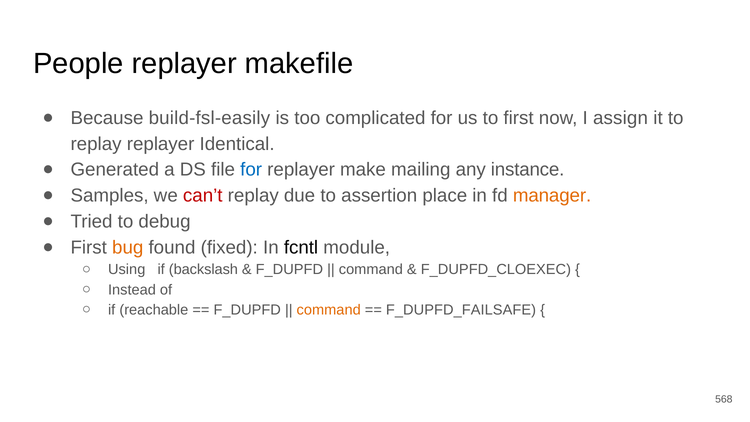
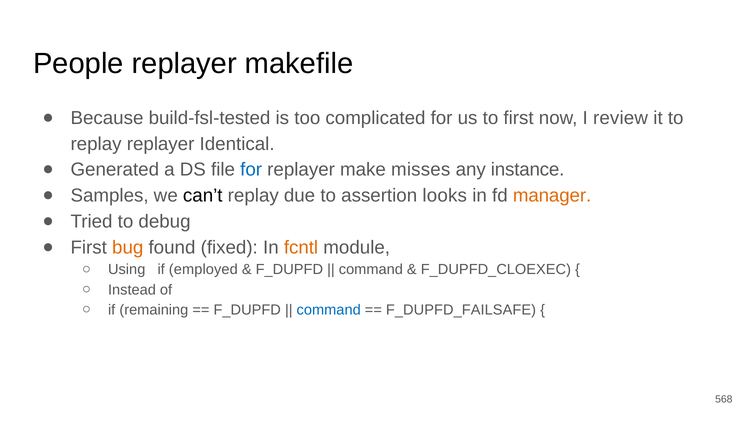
build-fsl-easily: build-fsl-easily -> build-fsl-tested
assign: assign -> review
mailing: mailing -> misses
can’t colour: red -> black
place: place -> looks
fcntl colour: black -> orange
backslash: backslash -> employed
reachable: reachable -> remaining
command at (329, 310) colour: orange -> blue
